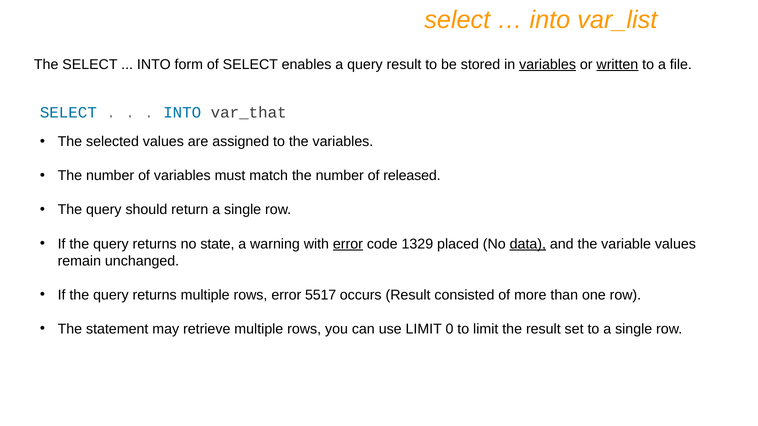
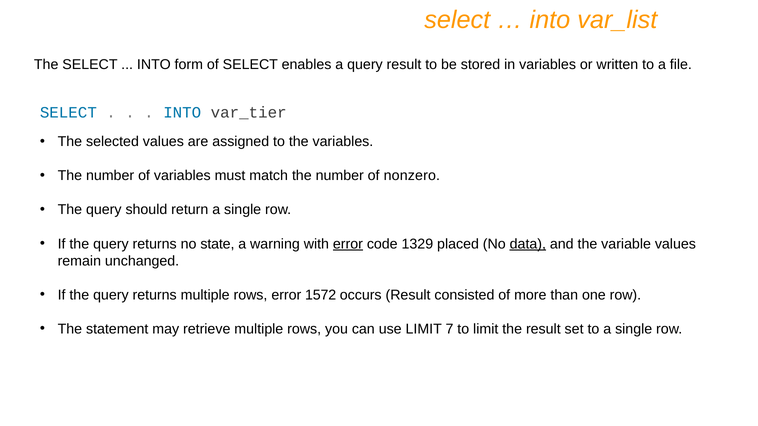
variables at (548, 64) underline: present -> none
written underline: present -> none
var_that: var_that -> var_tier
released: released -> nonzero
5517: 5517 -> 1572
0: 0 -> 7
